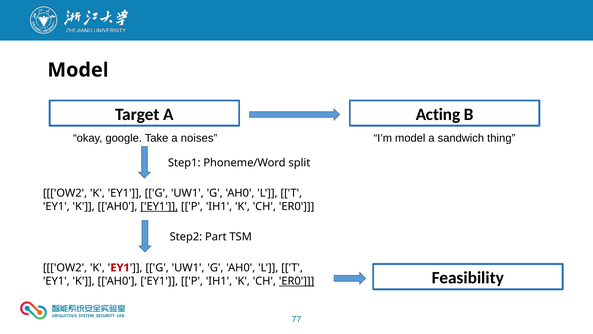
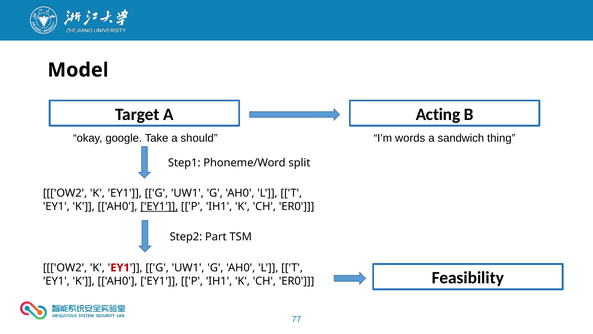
noises: noises -> should
I’m model: model -> words
ER0 at (297, 281) underline: present -> none
